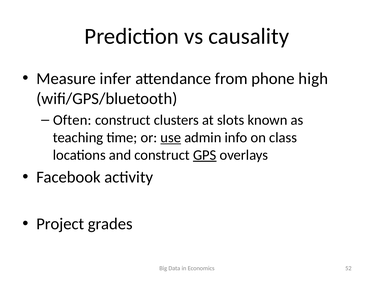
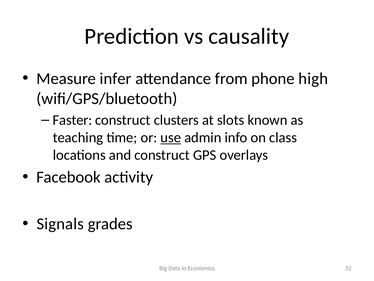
Often: Often -> Faster
GPS underline: present -> none
Project: Project -> Signals
